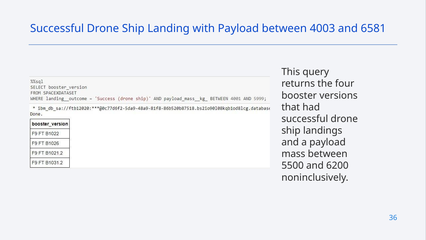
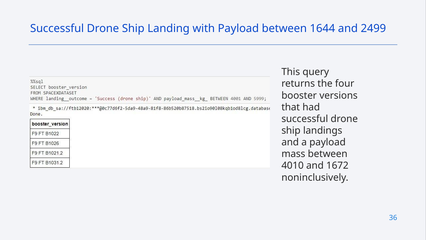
4003: 4003 -> 1644
6581: 6581 -> 2499
5500: 5500 -> 4010
6200: 6200 -> 1672
